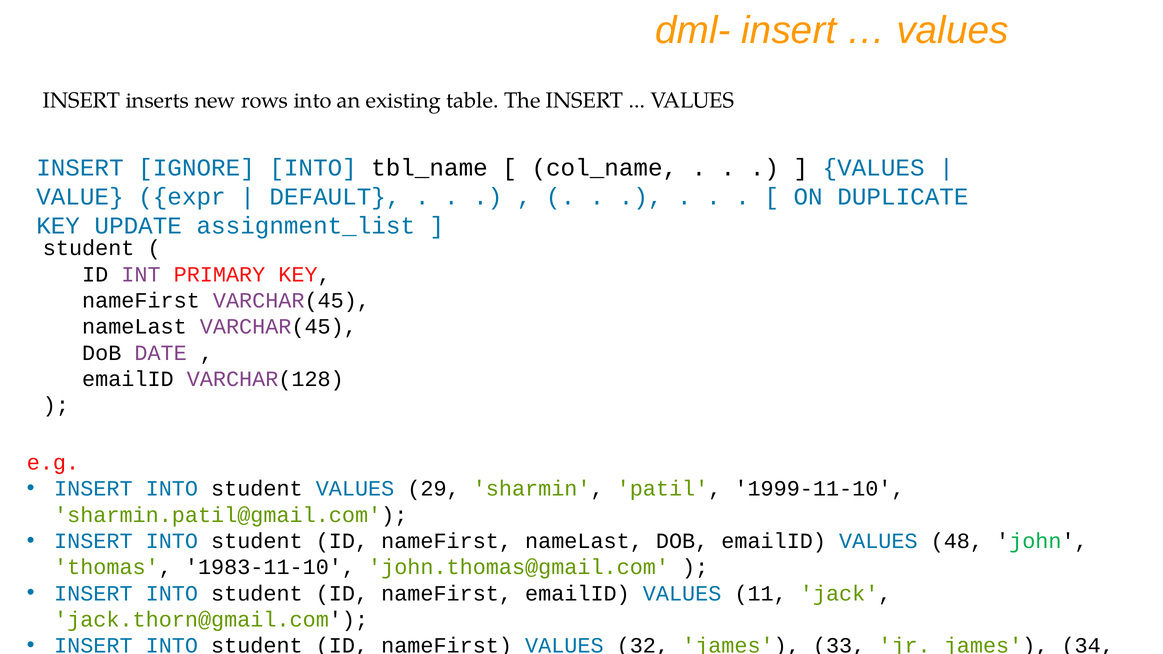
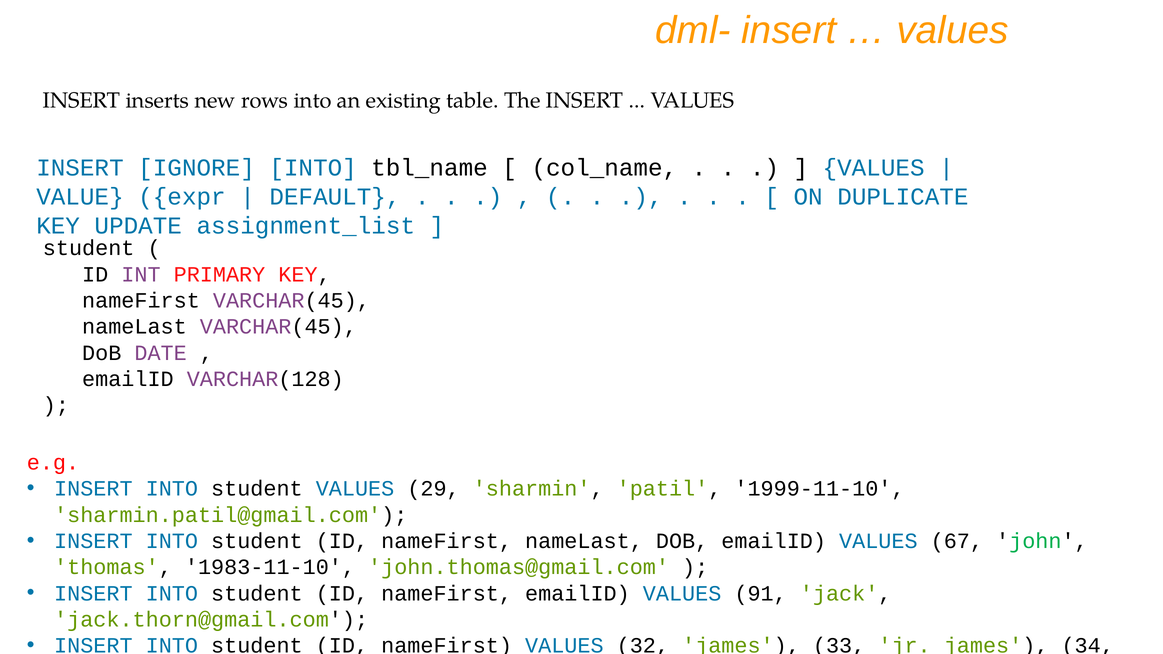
48: 48 -> 67
11: 11 -> 91
